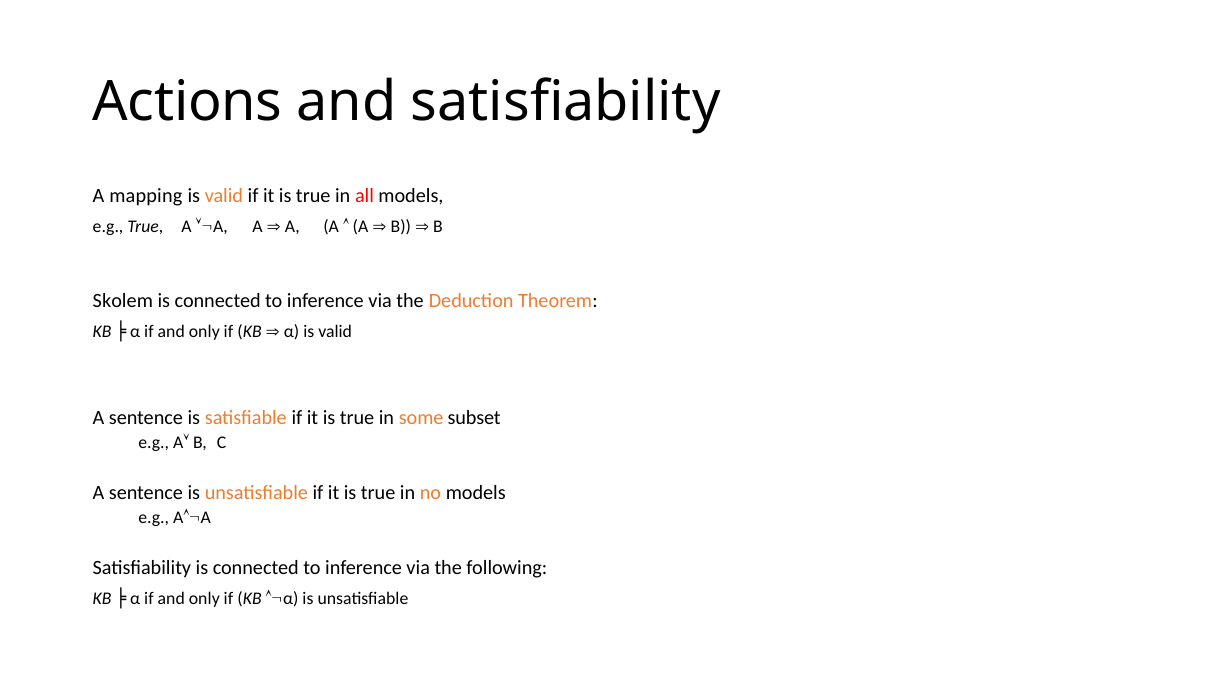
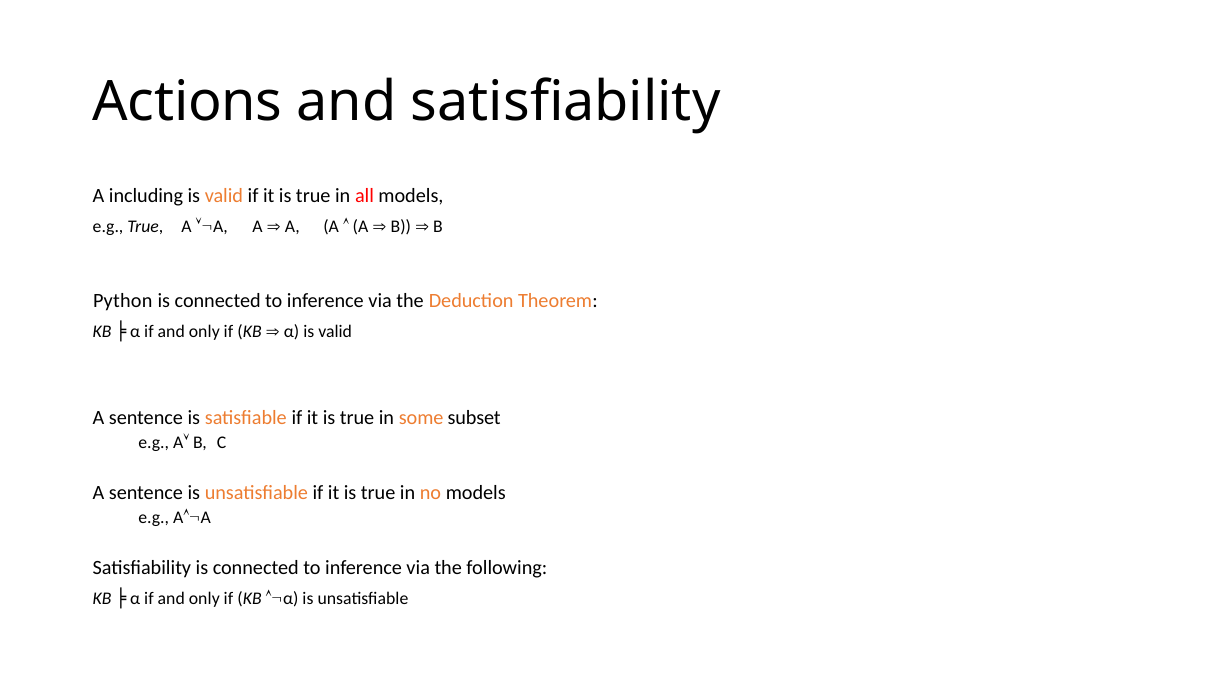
mapping: mapping -> including
Skolem: Skolem -> Python
